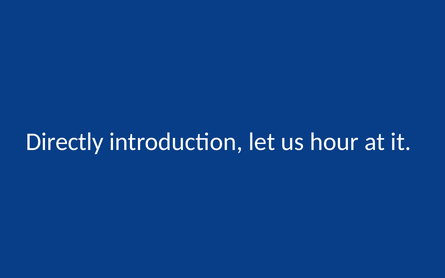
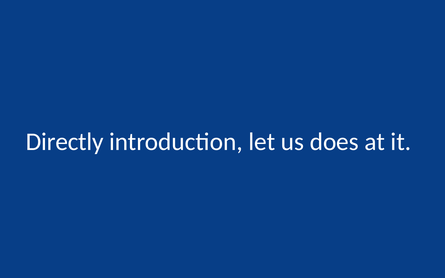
hour: hour -> does
